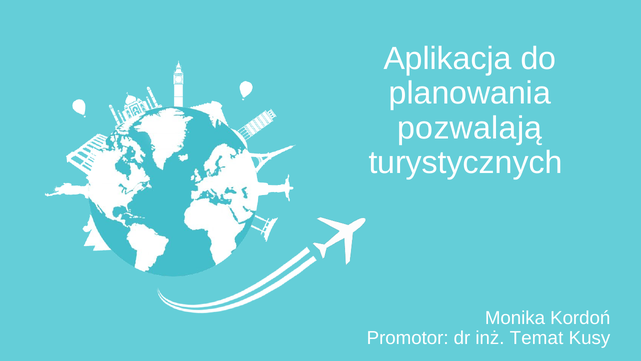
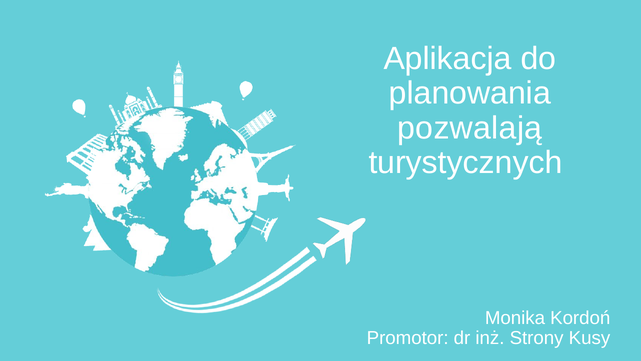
Temat: Temat -> Strony
